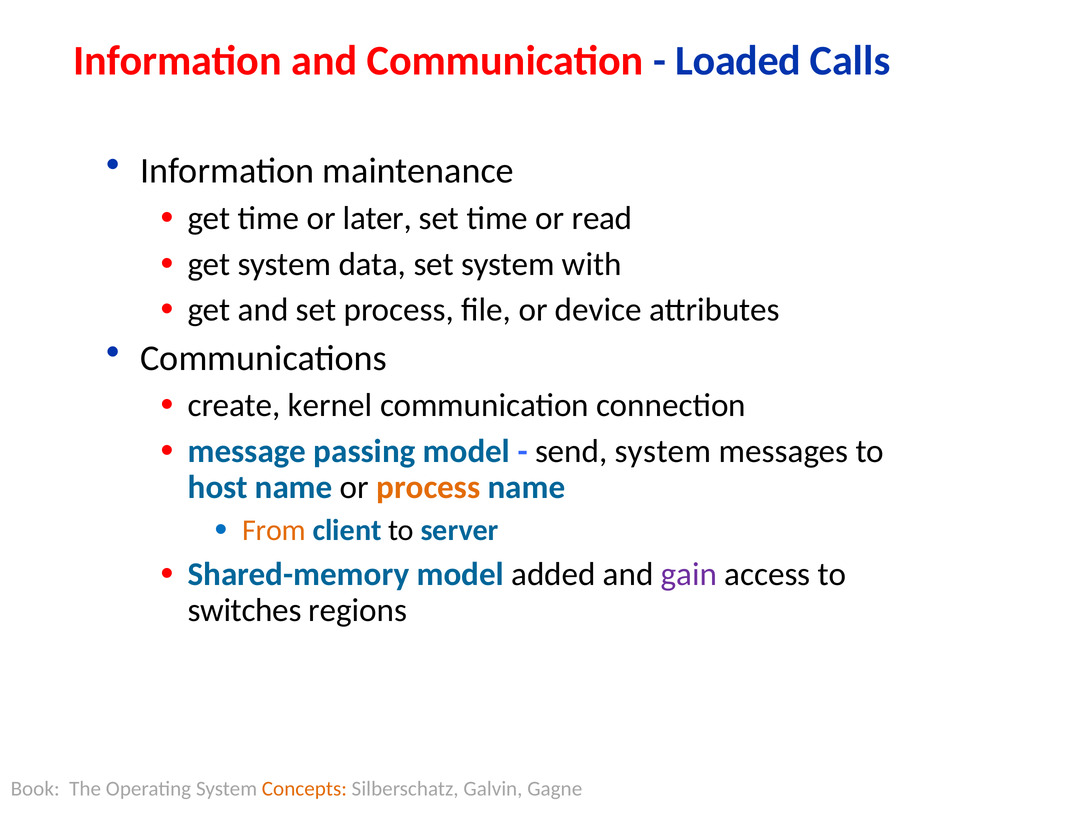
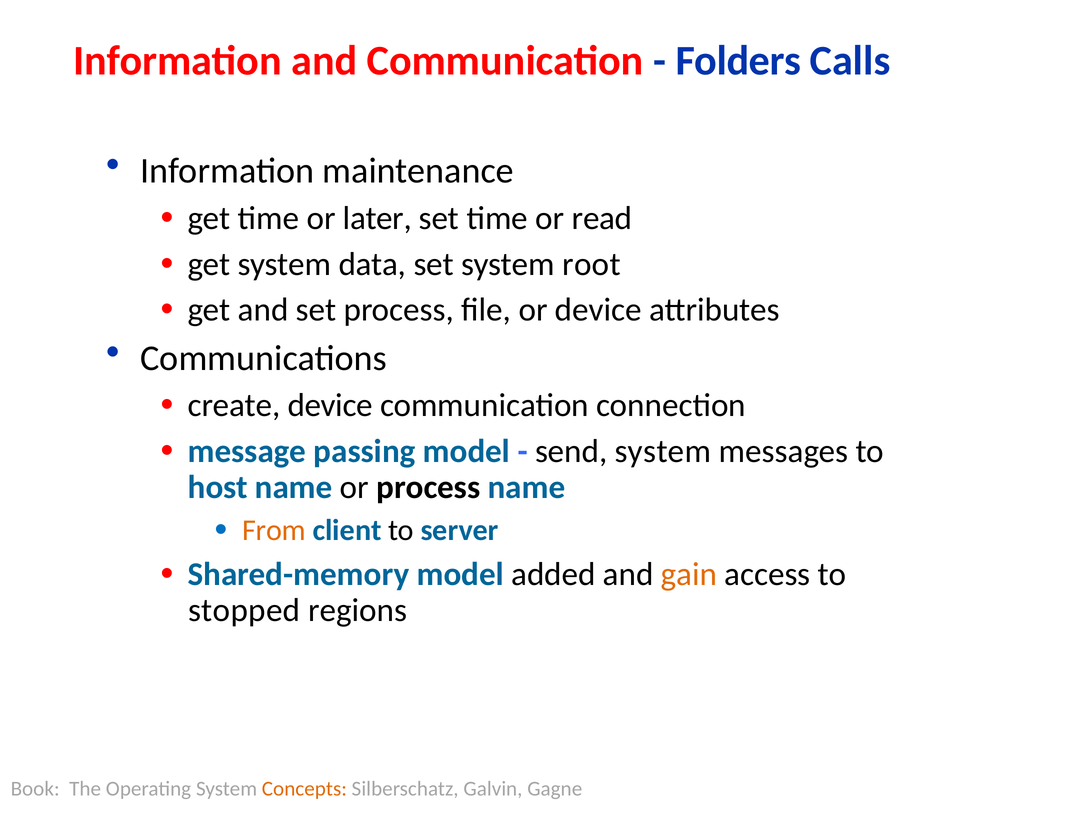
Loaded: Loaded -> Folders
with: with -> root
create kernel: kernel -> device
process at (428, 487) colour: orange -> black
gain colour: purple -> orange
switches: switches -> stopped
